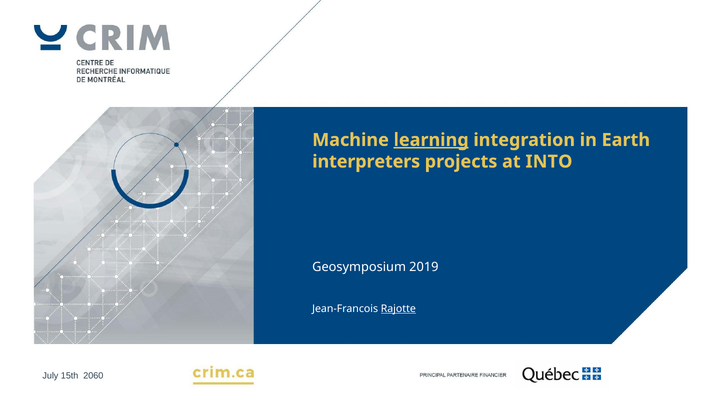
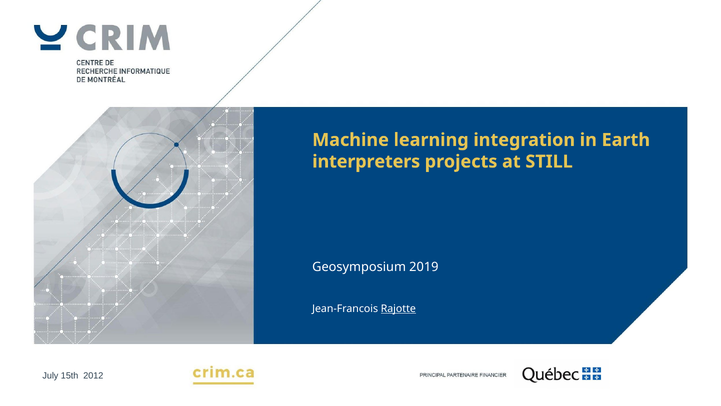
learning underline: present -> none
INTO: INTO -> STILL
2060: 2060 -> 2012
